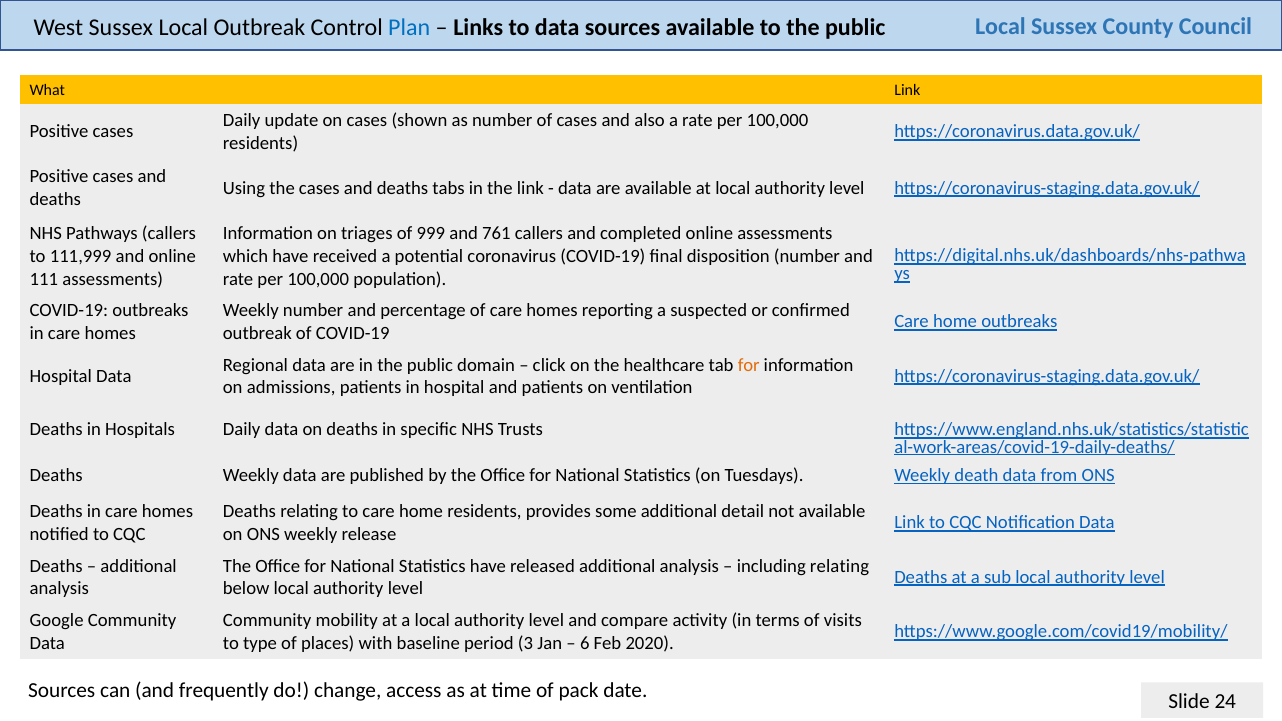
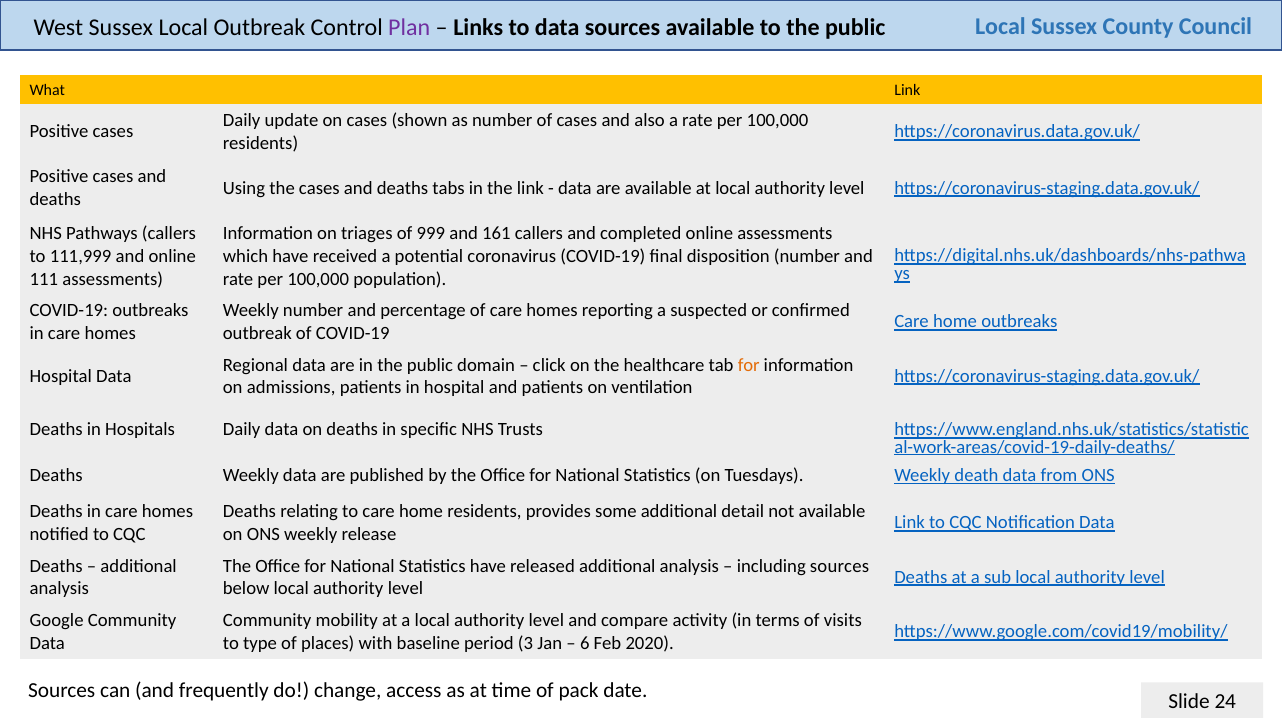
Plan colour: blue -> purple
761: 761 -> 161
including relating: relating -> sources
